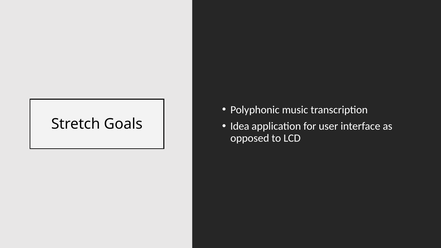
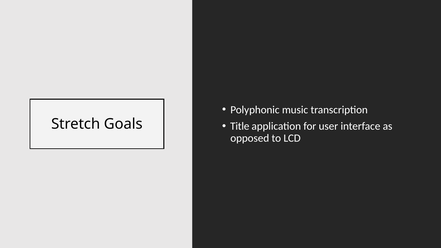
Idea: Idea -> Title
